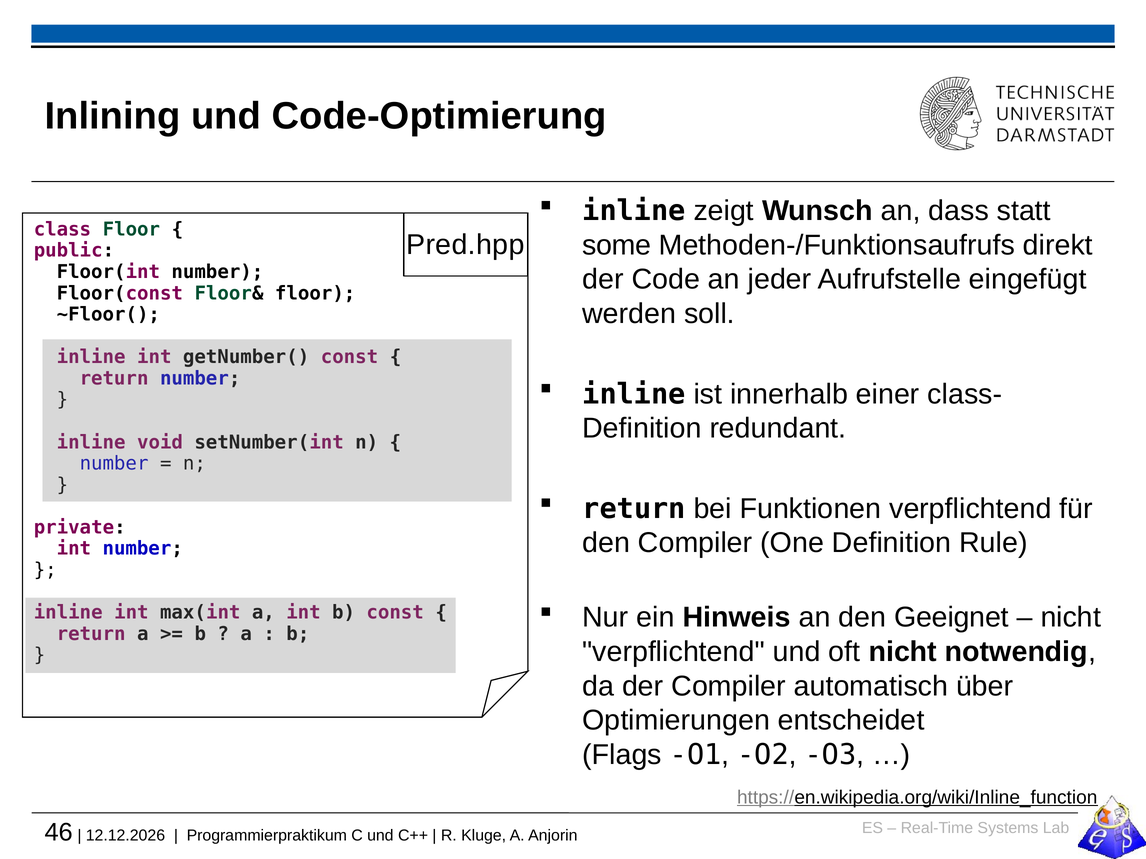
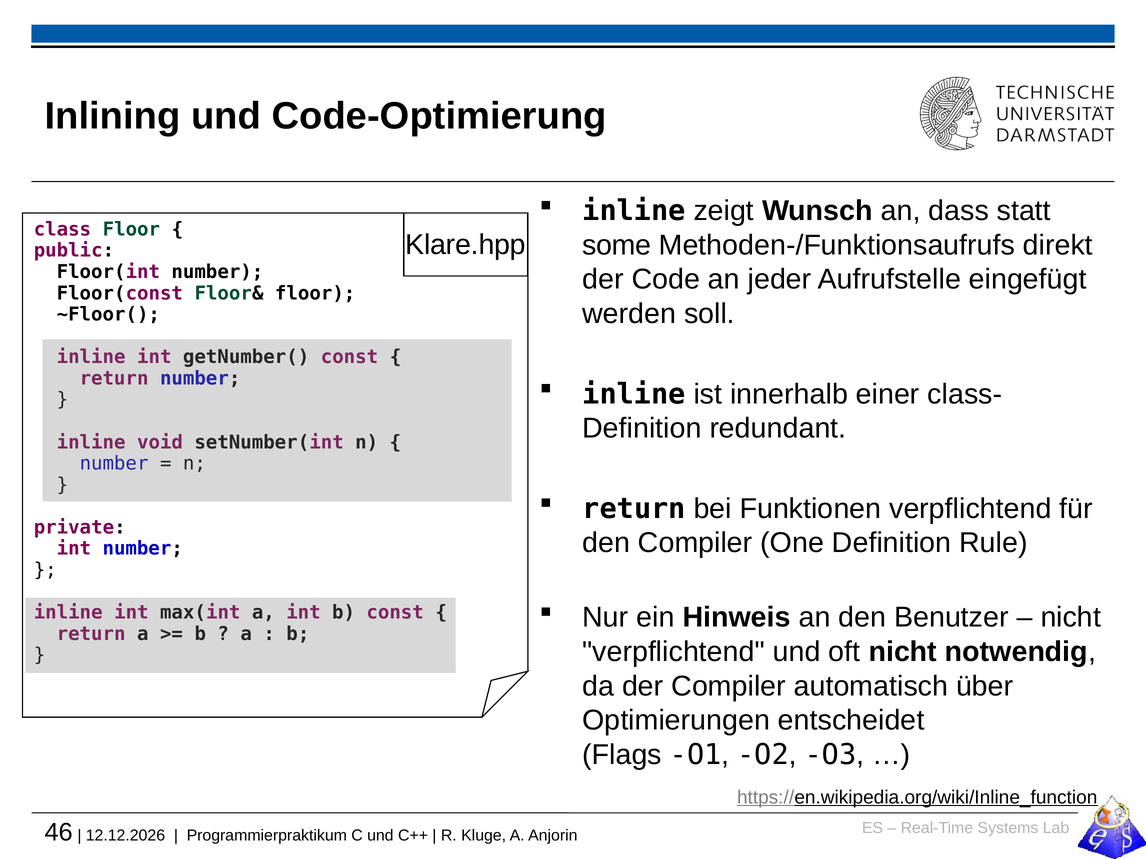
Pred.hpp: Pred.hpp -> Klare.hpp
Geeignet: Geeignet -> Benutzer
